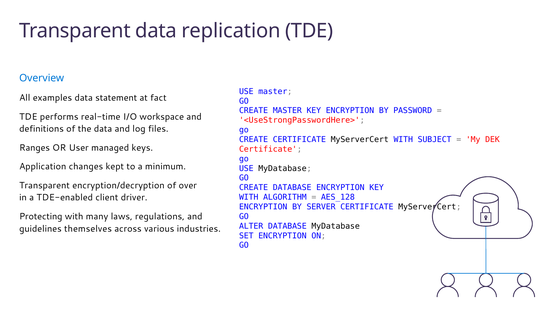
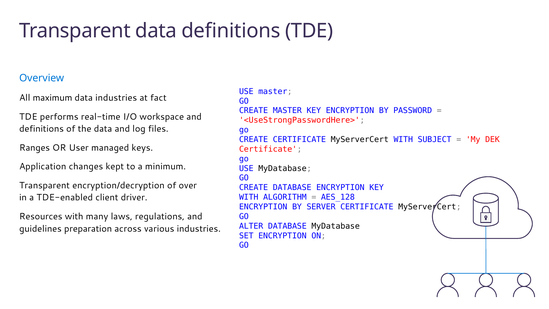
data replication: replication -> definitions
examples: examples -> maximum
data statement: statement -> industries
Protecting: Protecting -> Resources
themselves: themselves -> preparation
